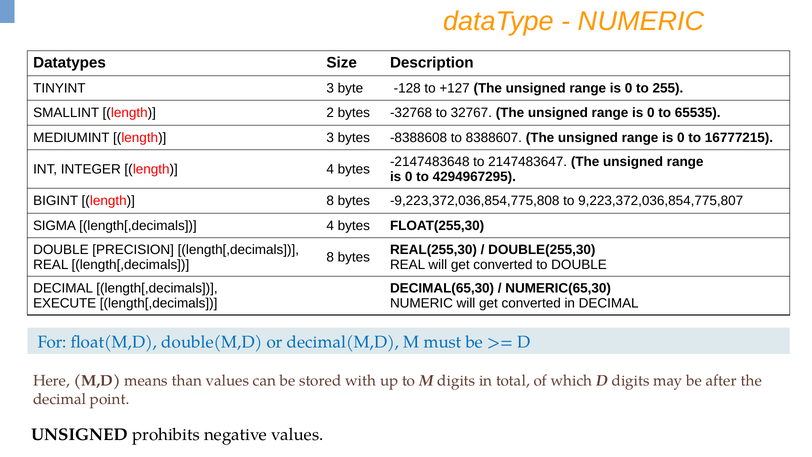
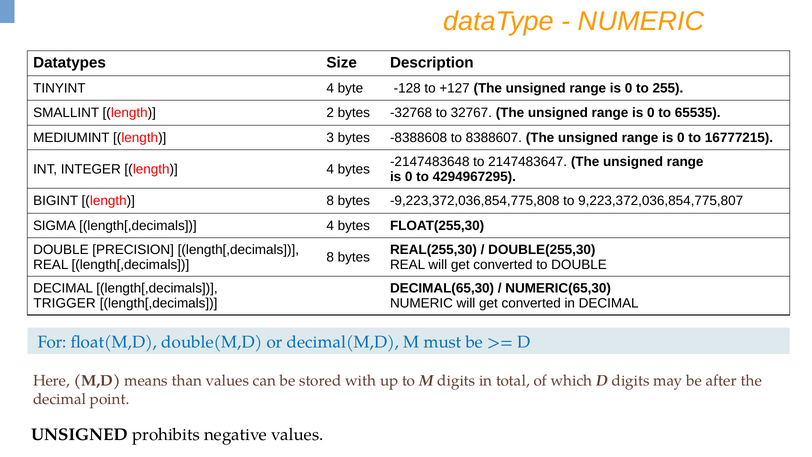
TINYINT 3: 3 -> 4
EXECUTE: EXECUTE -> TRIGGER
